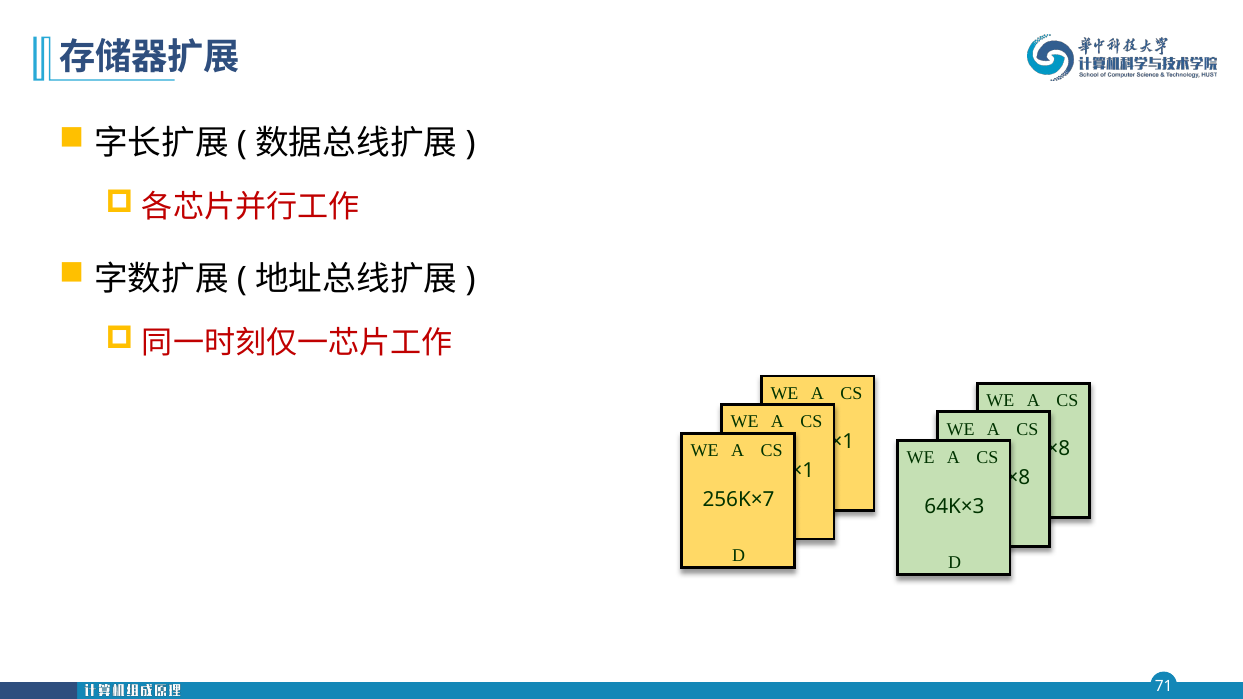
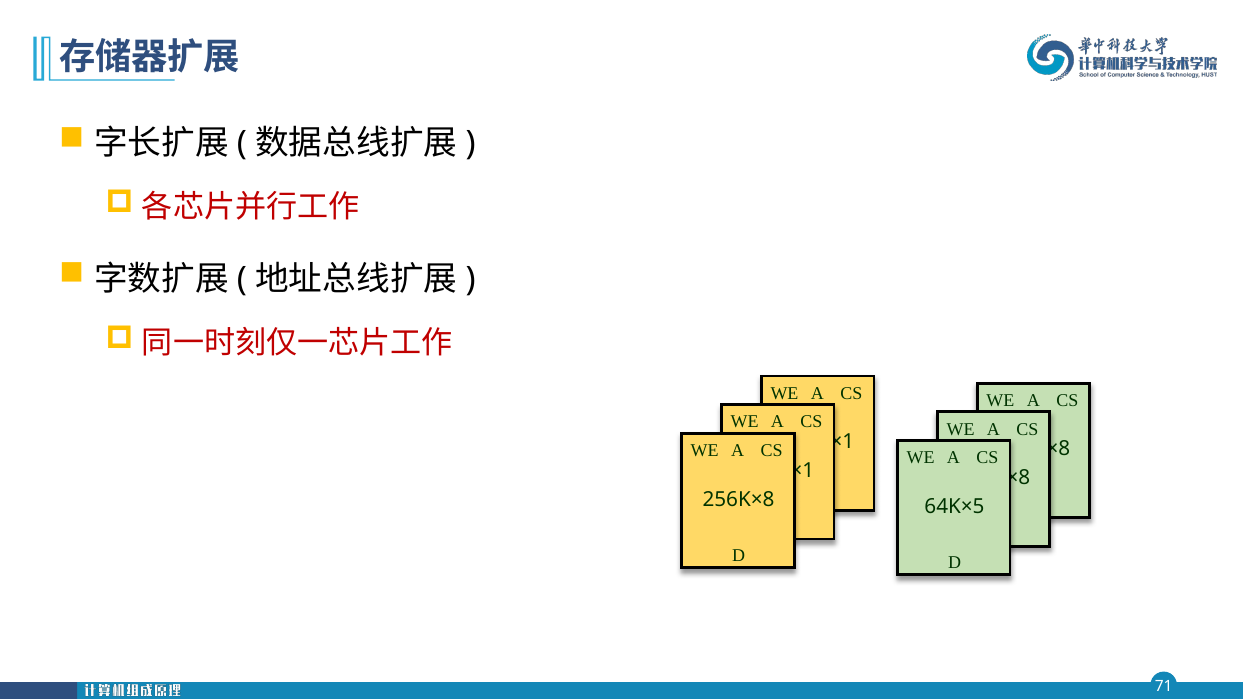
256K×7 at (739, 499): 256K×7 -> 256K×8
64K×3: 64K×3 -> 64K×5
